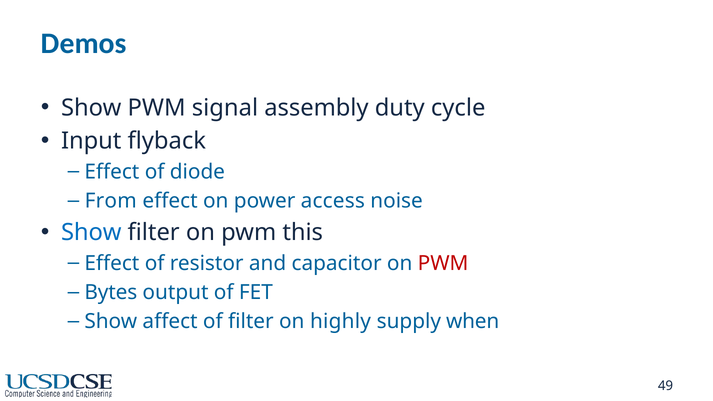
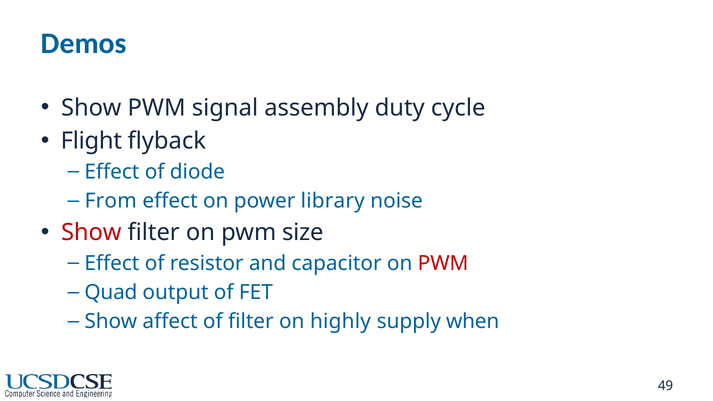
Input: Input -> Flight
access: access -> library
Show at (91, 233) colour: blue -> red
this: this -> size
Bytes: Bytes -> Quad
